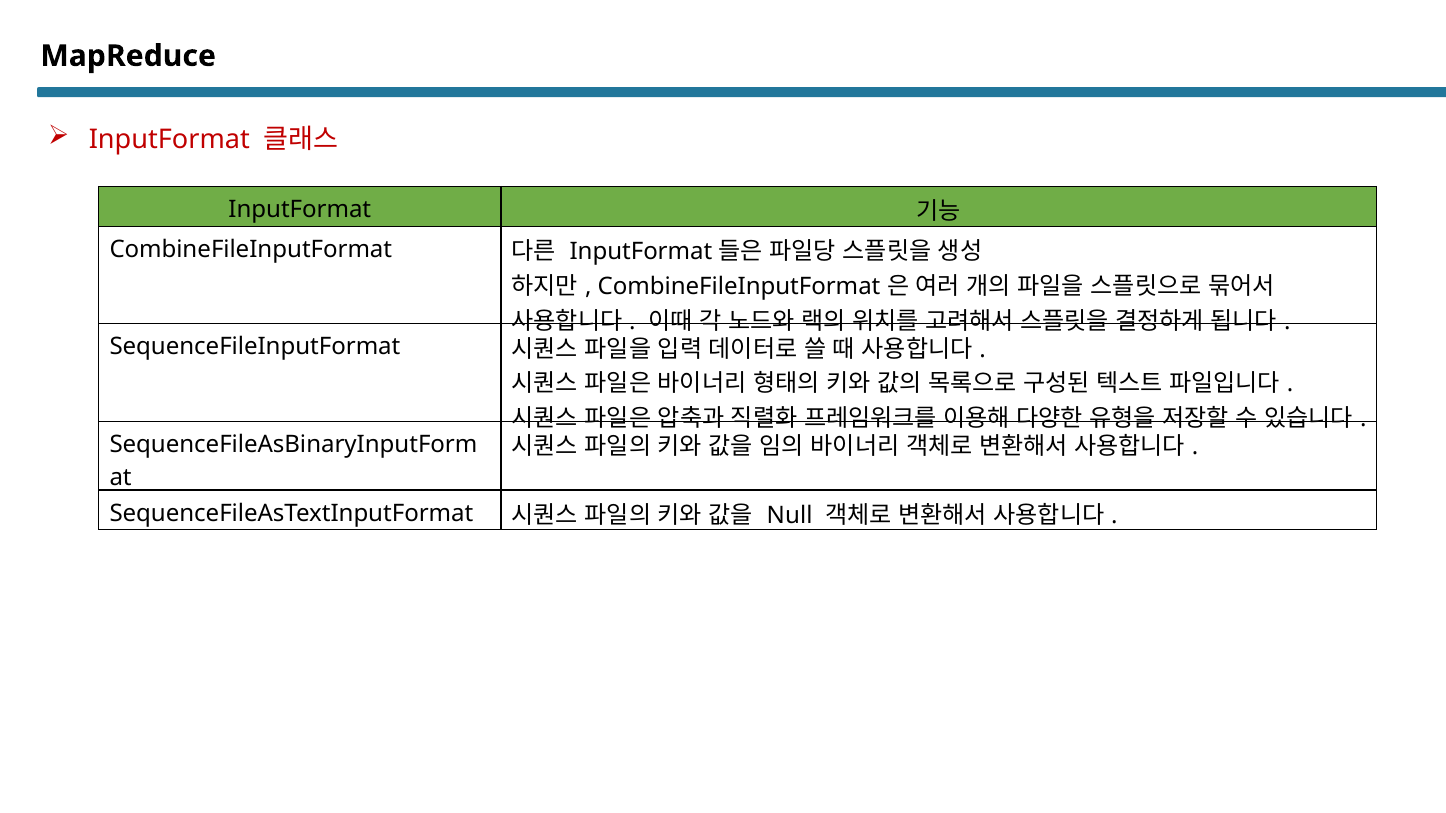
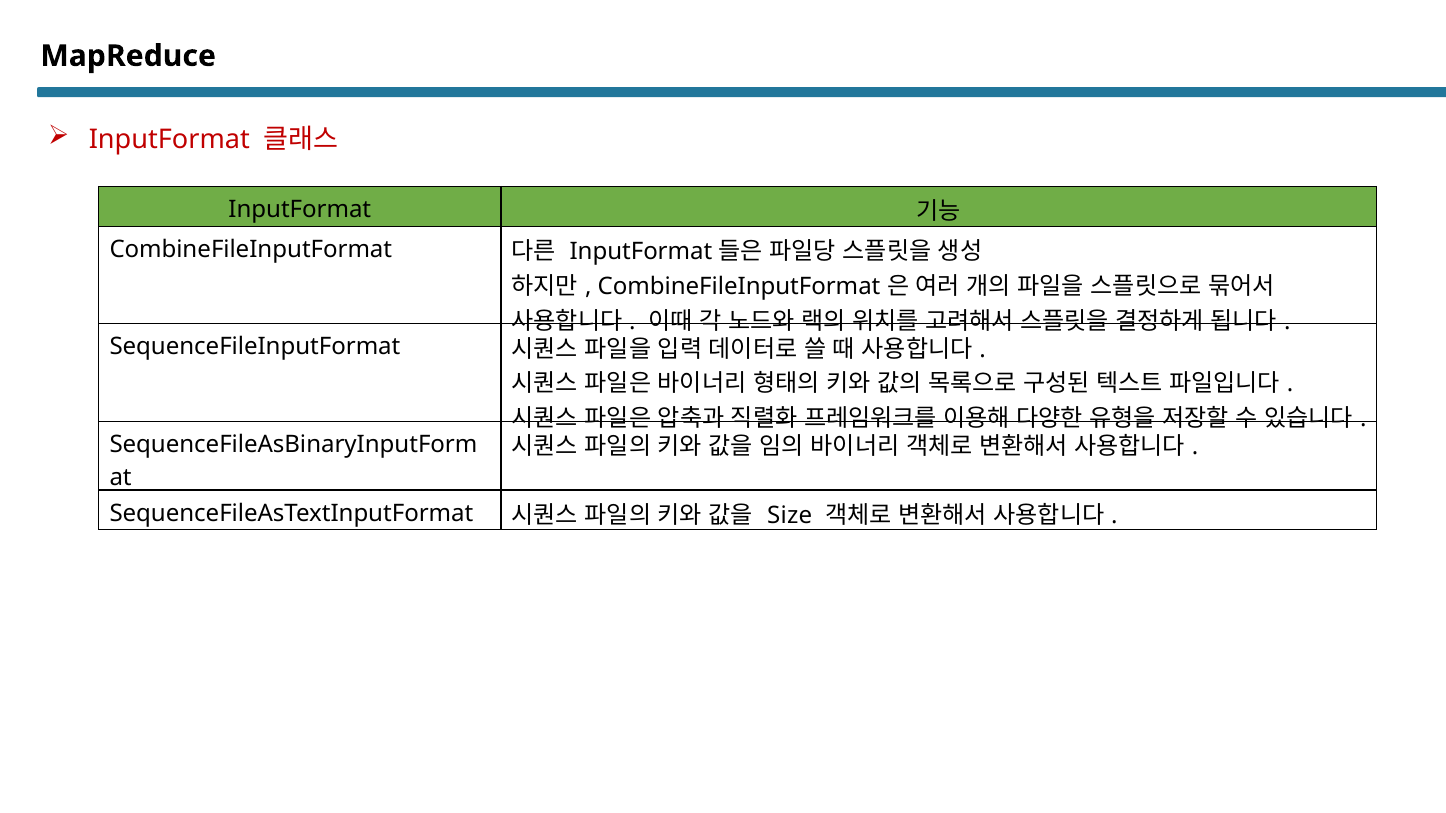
Null: Null -> Size
